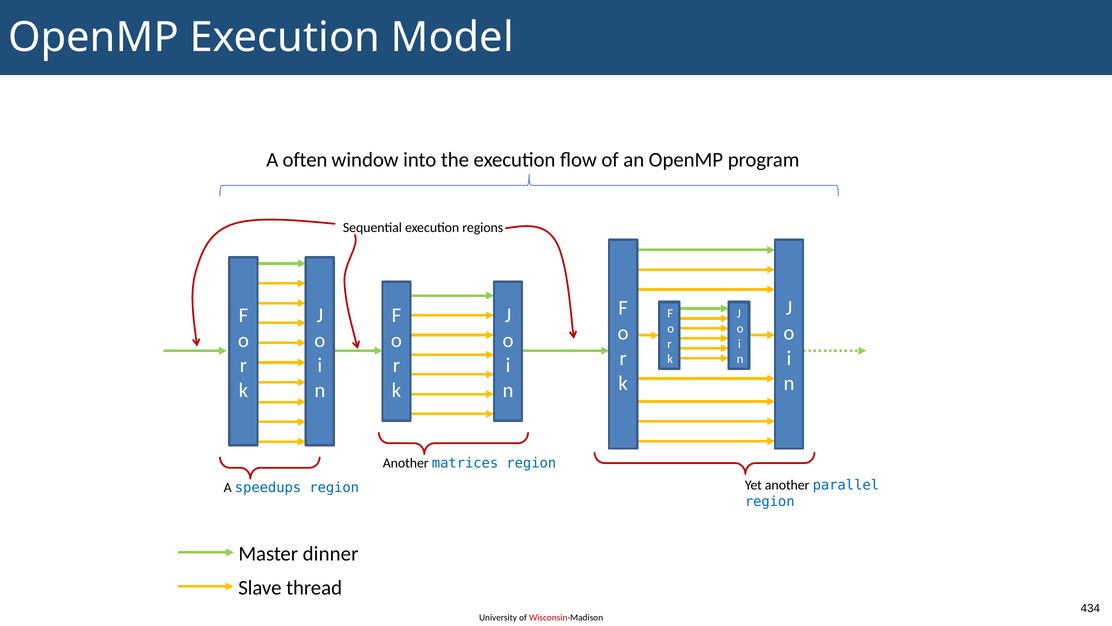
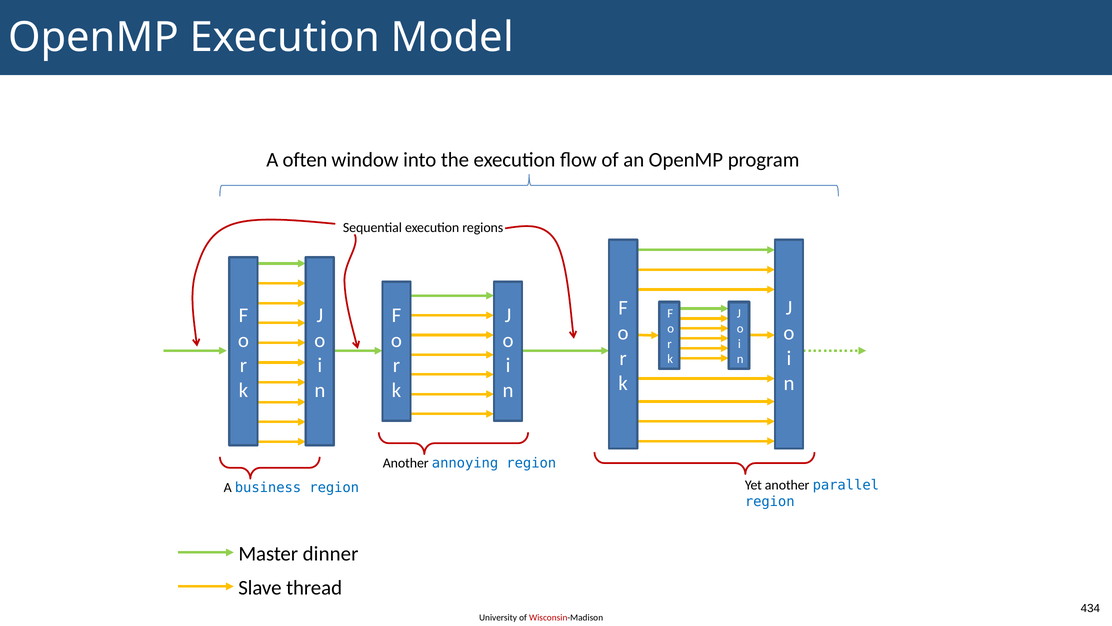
matrices: matrices -> annoying
speedups: speedups -> business
